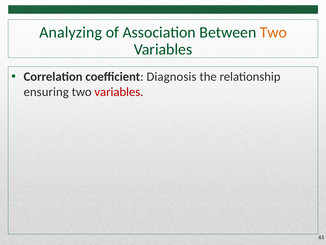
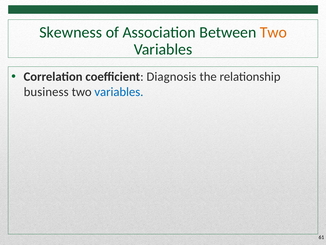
Analyzing: Analyzing -> Skewness
ensuring: ensuring -> business
variables at (119, 92) colour: red -> blue
